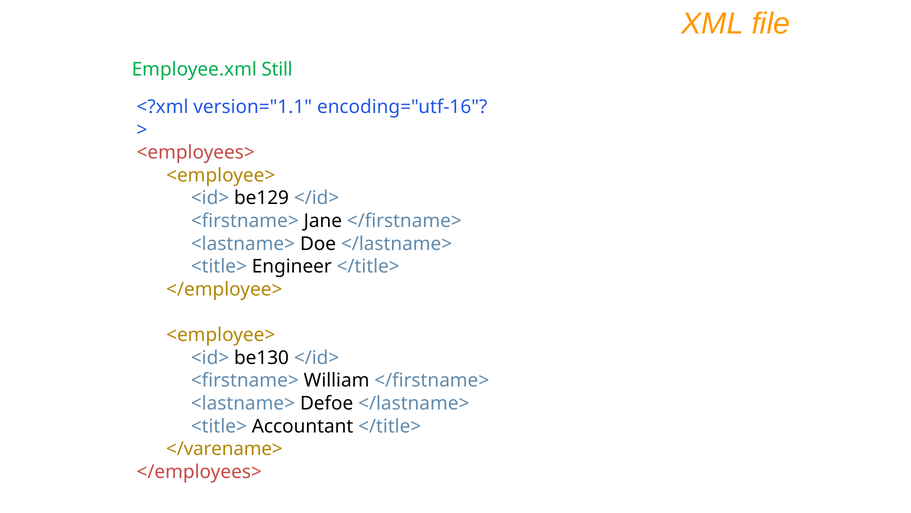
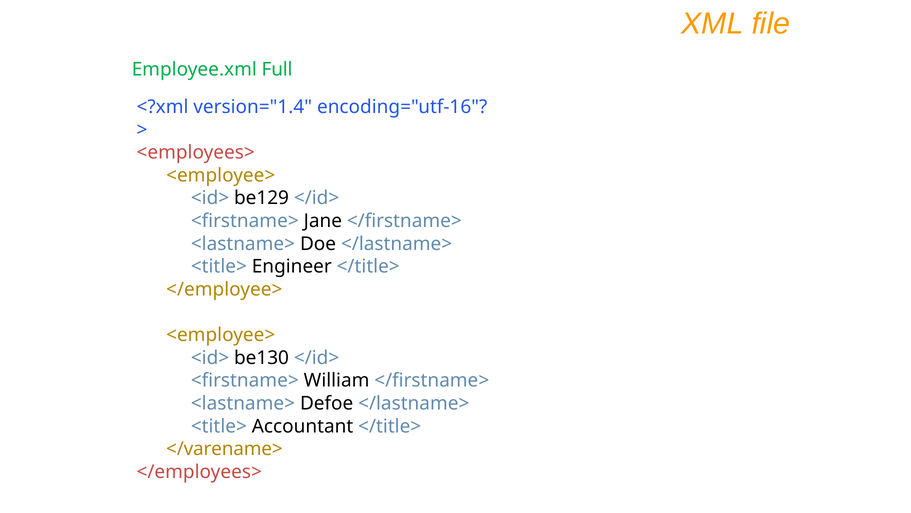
Still: Still -> Full
version="1.1: version="1.1 -> version="1.4
